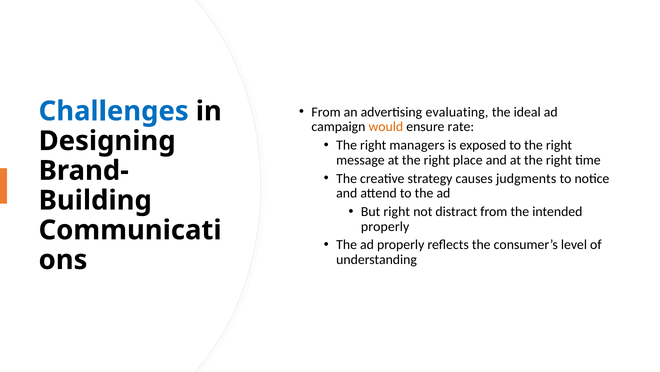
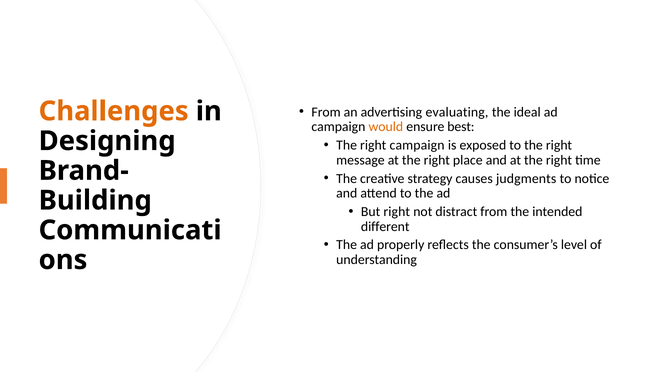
Challenges colour: blue -> orange
rate: rate -> best
right managers: managers -> campaign
properly at (385, 226): properly -> different
